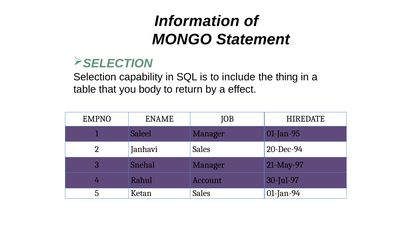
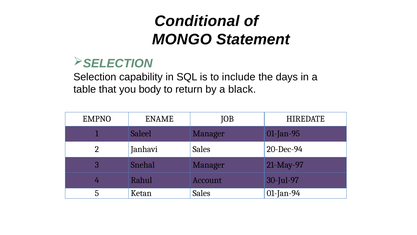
Information: Information -> Conditional
thing: thing -> days
effect: effect -> black
